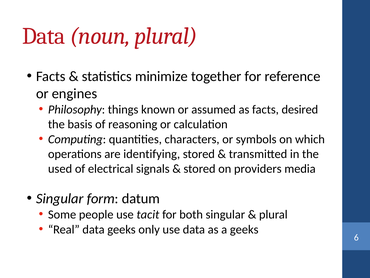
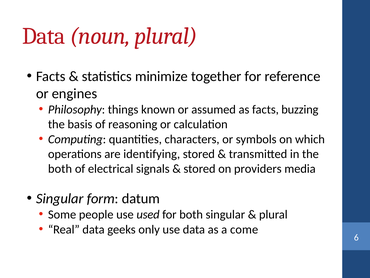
desired: desired -> buzzing
used at (60, 169): used -> both
tacit: tacit -> used
a geeks: geeks -> come
